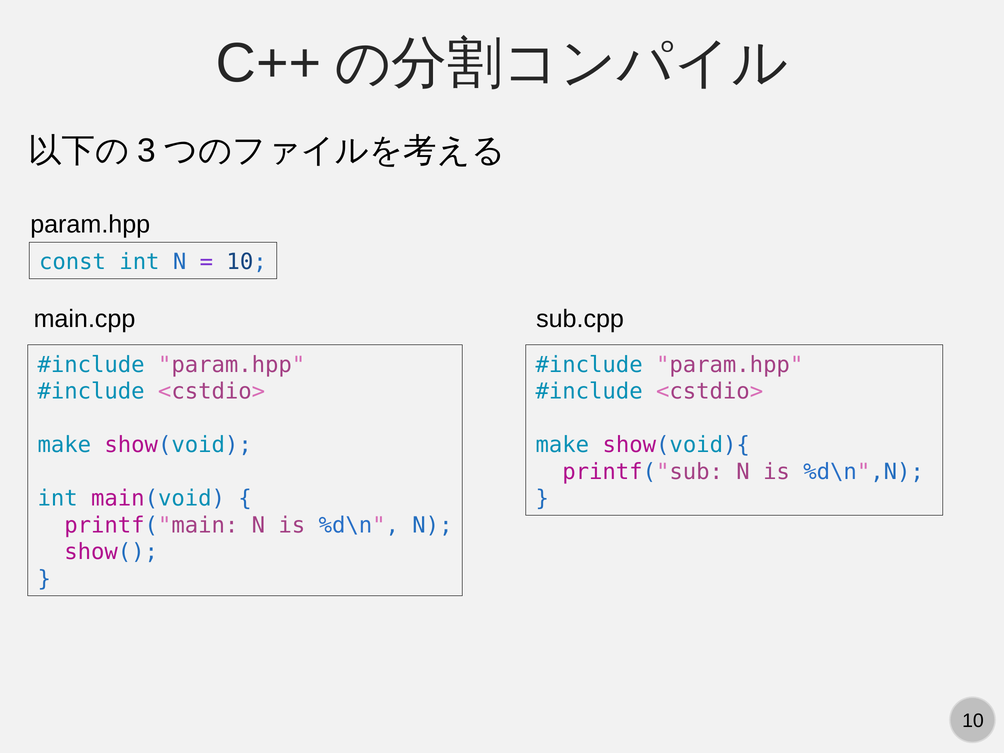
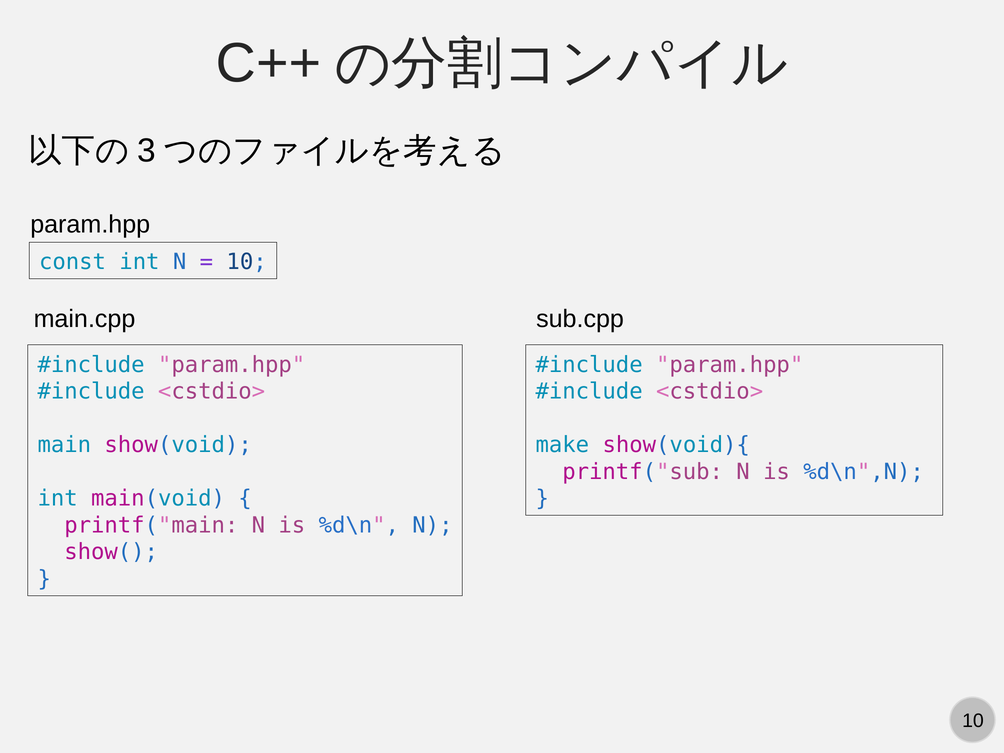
make at (64, 445): make -> main
